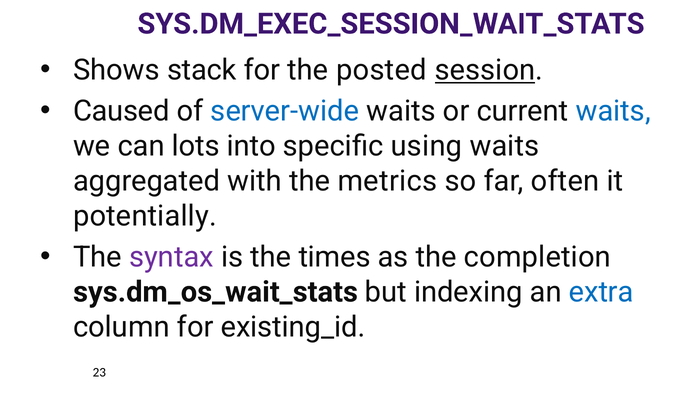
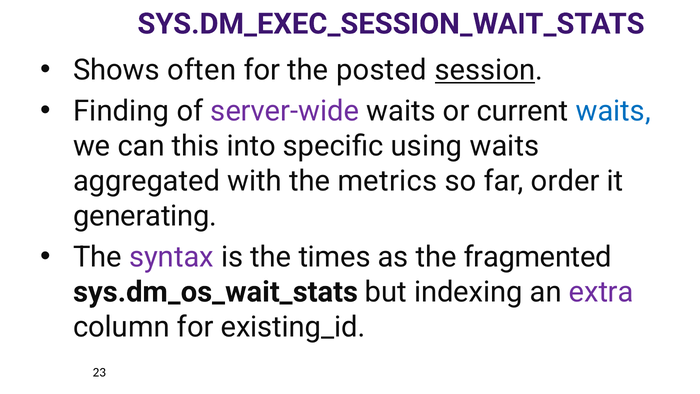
stack: stack -> often
Caused: Caused -> Finding
server-wide colour: blue -> purple
lots: lots -> this
often: often -> order
potentially: potentially -> generating
completion: completion -> fragmented
extra colour: blue -> purple
